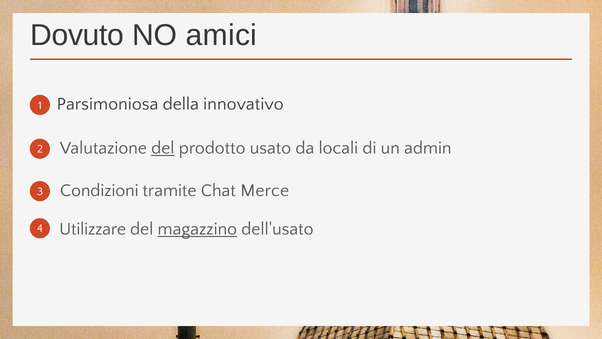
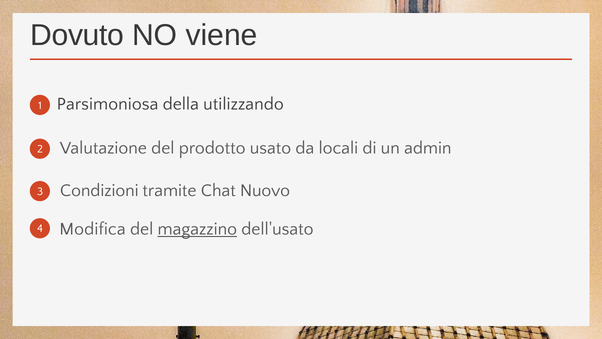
amici: amici -> viene
innovativo: innovativo -> utilizzando
del at (163, 148) underline: present -> none
Merce: Merce -> Nuovo
Utilizzare: Utilizzare -> Modifica
